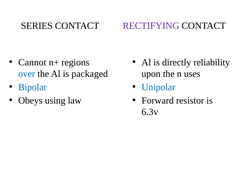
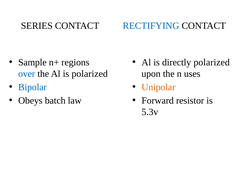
RECTIFYING colour: purple -> blue
Cannot: Cannot -> Sample
directly reliability: reliability -> polarized
is packaged: packaged -> polarized
Unipolar colour: blue -> orange
using: using -> batch
6.3v: 6.3v -> 5.3v
